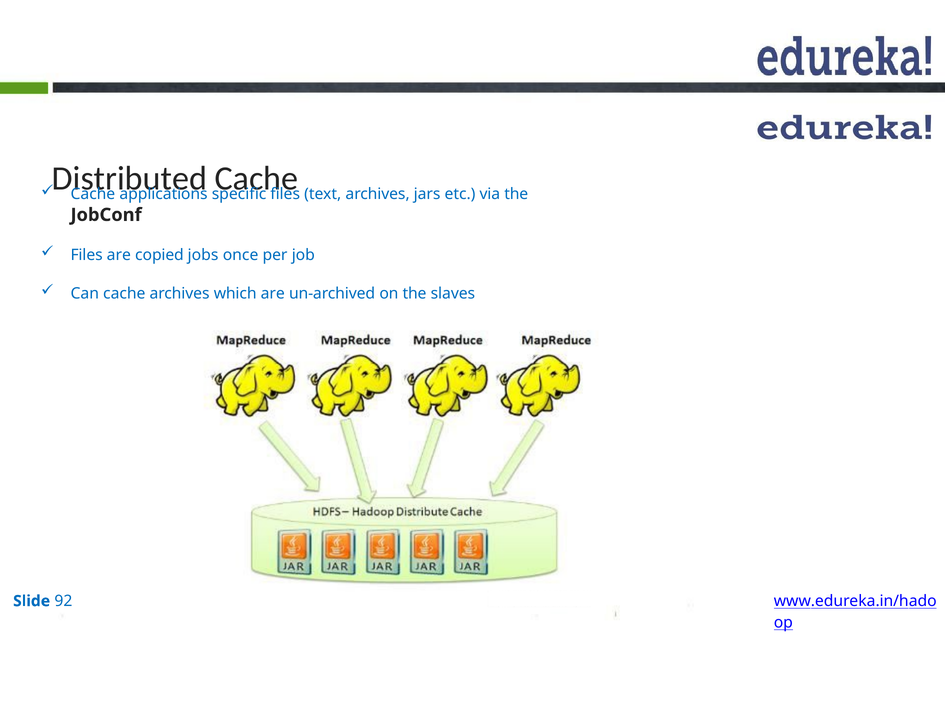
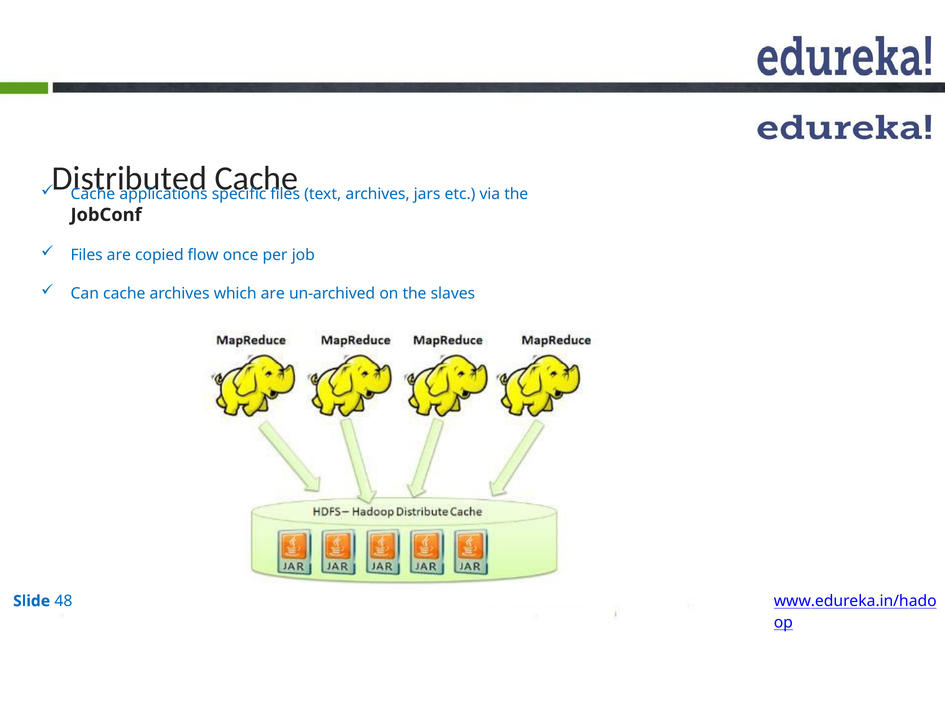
jobs: jobs -> flow
92: 92 -> 48
